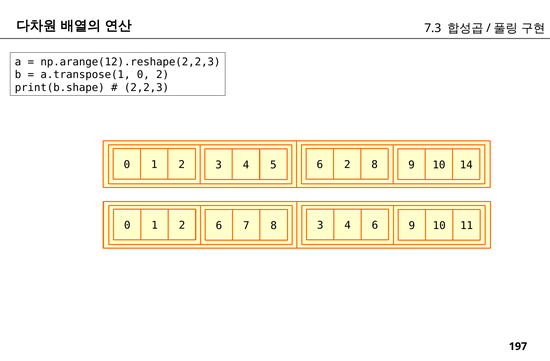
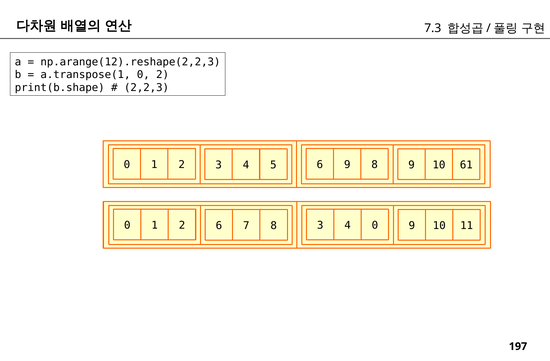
6 2: 2 -> 9
14: 14 -> 61
4 6: 6 -> 0
